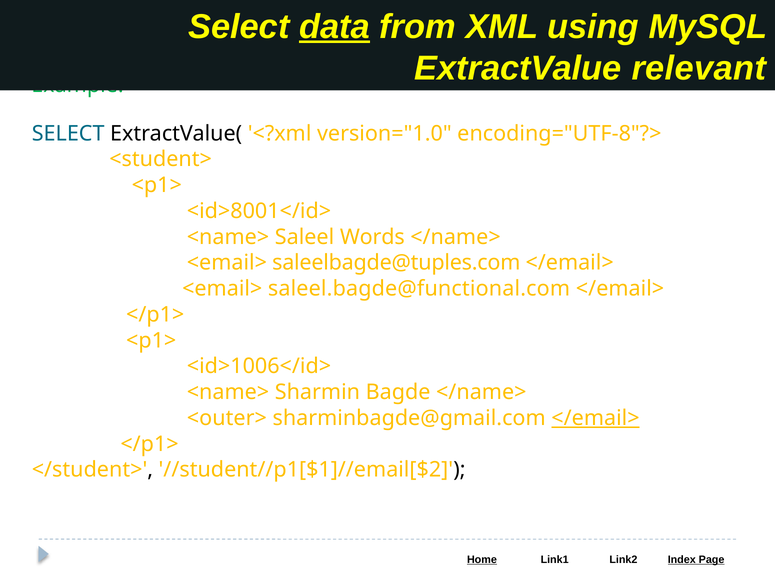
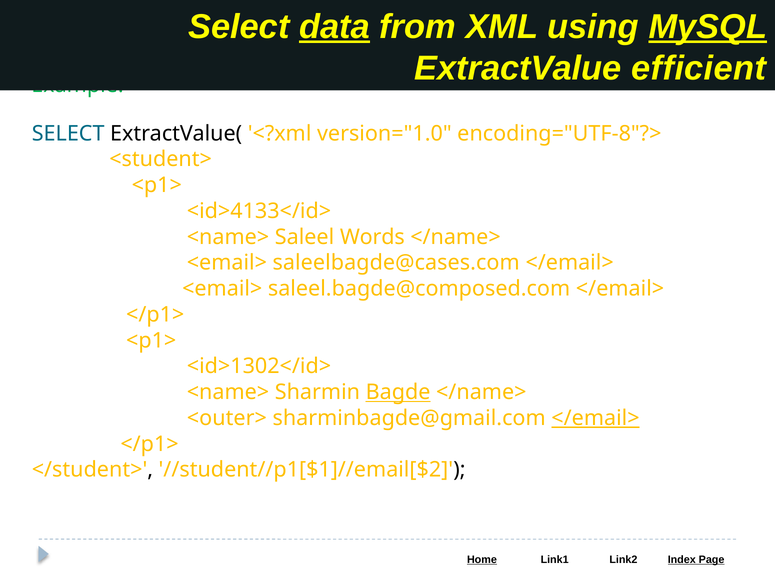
MySQL underline: none -> present
relevant: relevant -> efficient
<id>8001</id>: <id>8001</id> -> <id>4133</id>
saleelbagde@tuples.com: saleelbagde@tuples.com -> saleelbagde@cases.com
saleel.bagde@functional.com: saleel.bagde@functional.com -> saleel.bagde@composed.com
<id>1006</id>: <id>1006</id> -> <id>1302</id>
Bagde underline: none -> present
